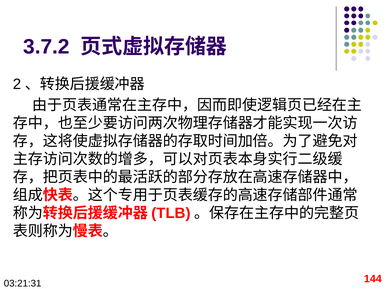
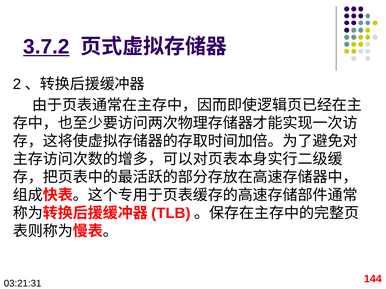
3.7.2 underline: none -> present
